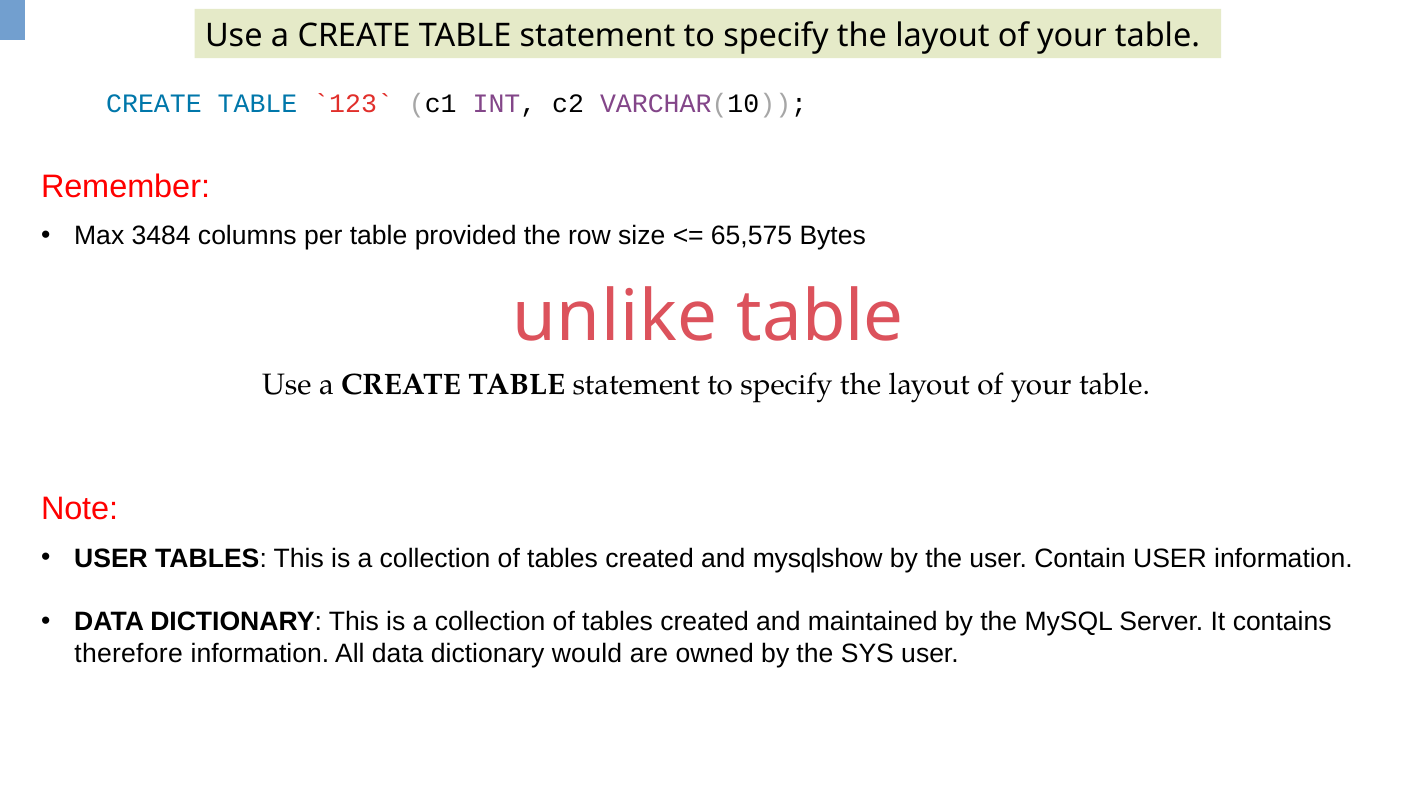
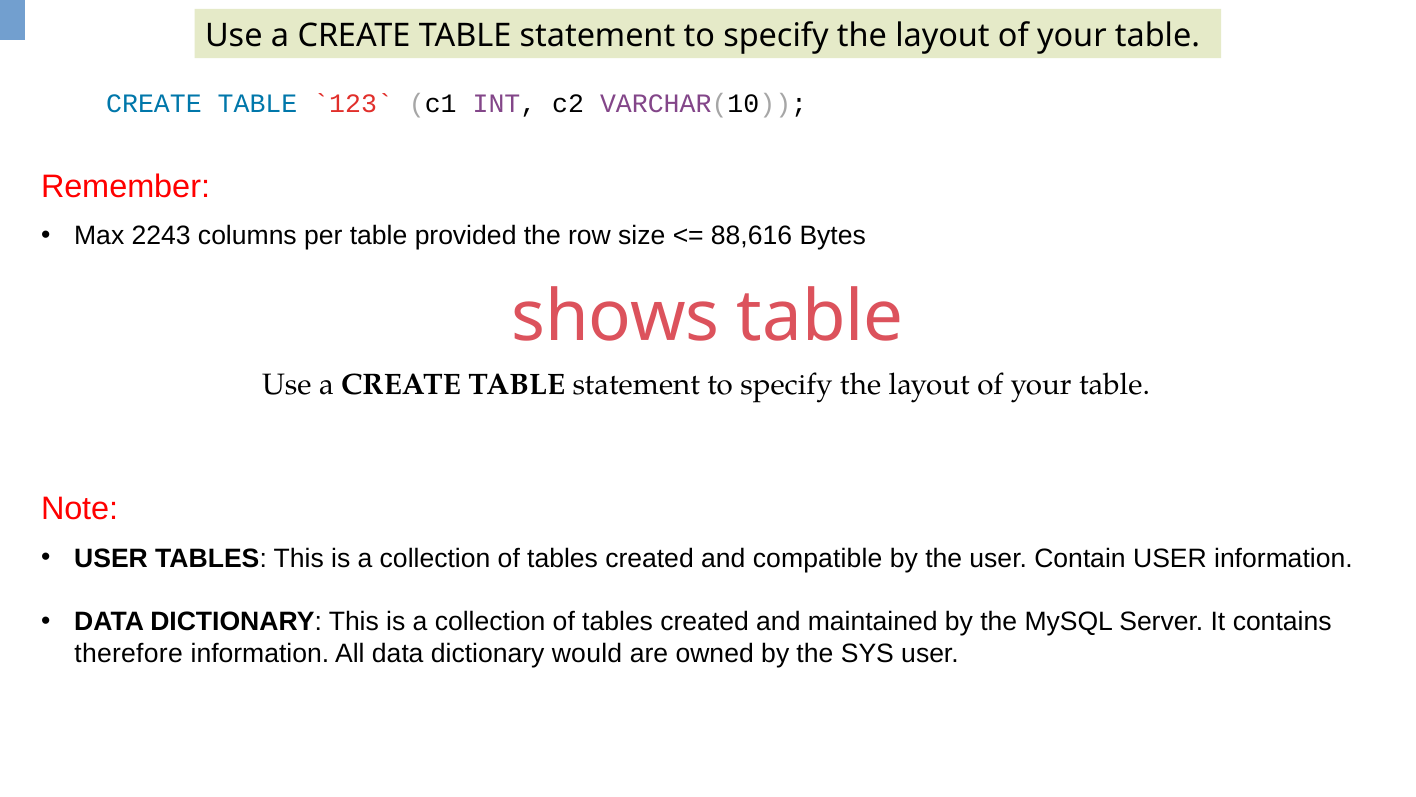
3484: 3484 -> 2243
65,575: 65,575 -> 88,616
unlike: unlike -> shows
mysqlshow: mysqlshow -> compatible
